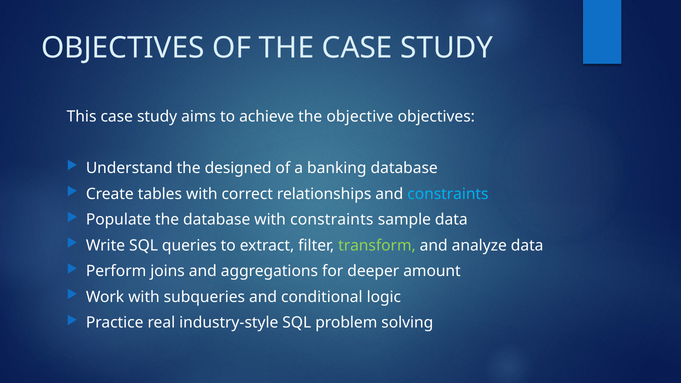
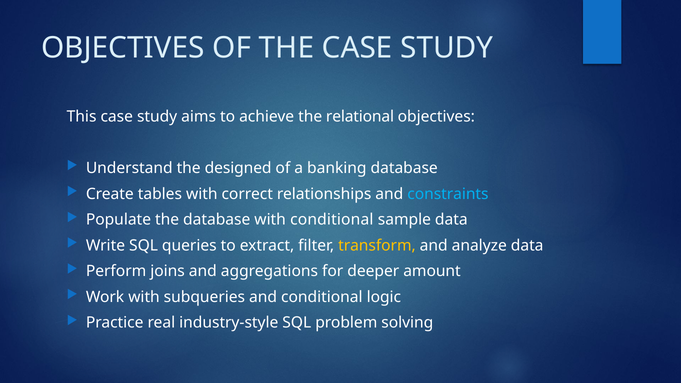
objective: objective -> relational
with constraints: constraints -> conditional
transform colour: light green -> yellow
